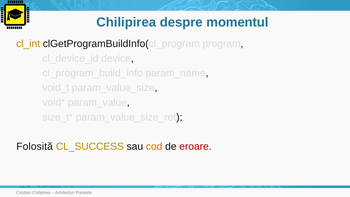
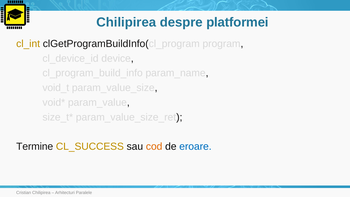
momentul: momentul -> platformei
Folosită: Folosită -> Termine
eroare colour: red -> blue
